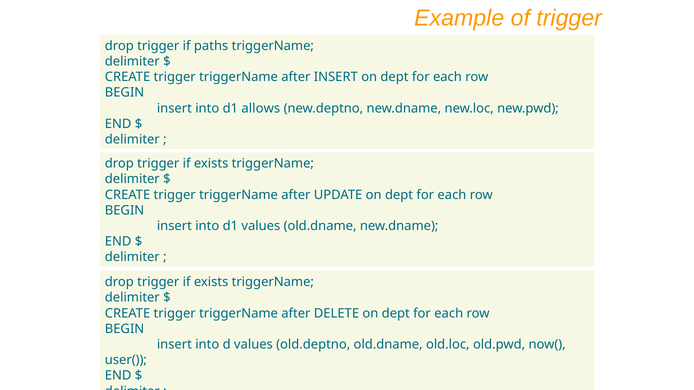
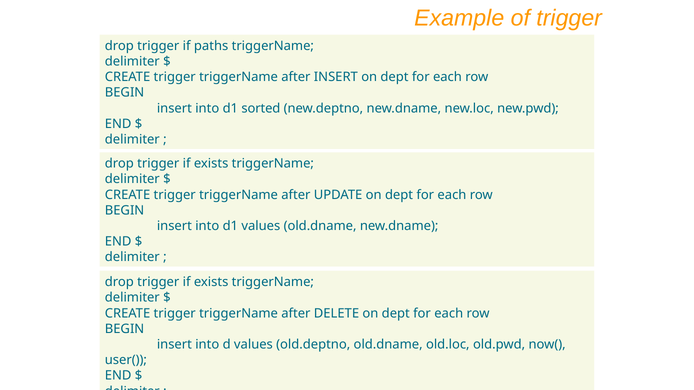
allows: allows -> sorted
